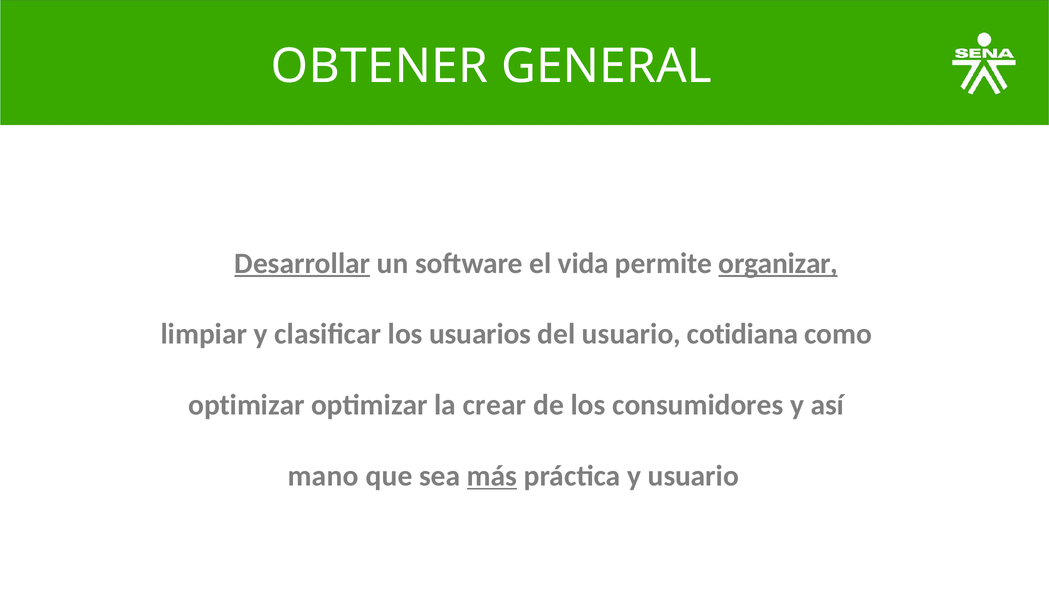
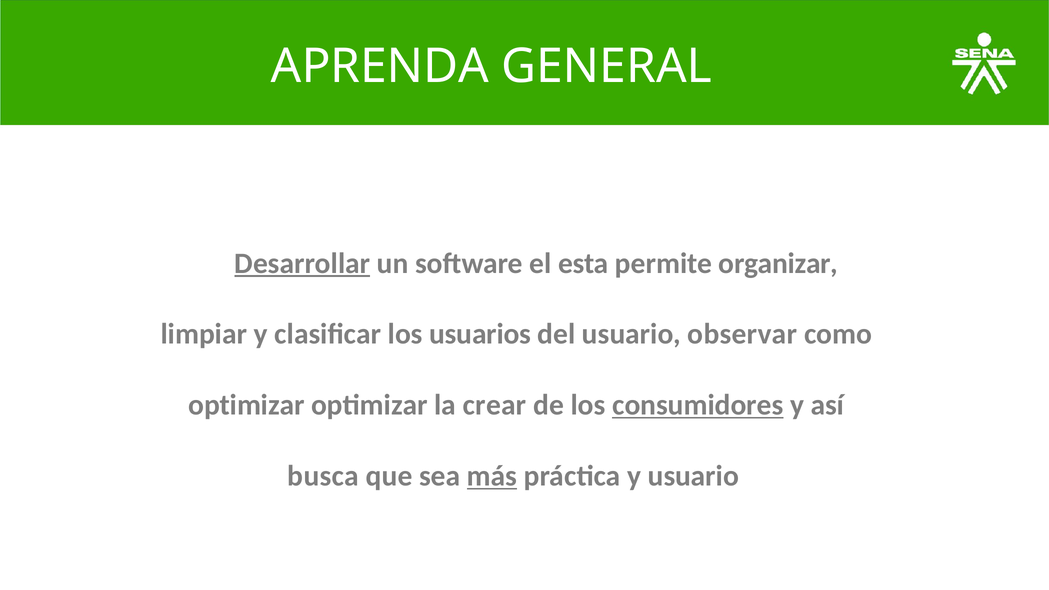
OBTENER: OBTENER -> APRENDA
vida: vida -> esta
organizar underline: present -> none
cotidiana: cotidiana -> observar
consumidores underline: none -> present
mano: mano -> busca
